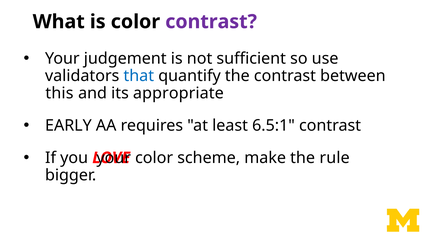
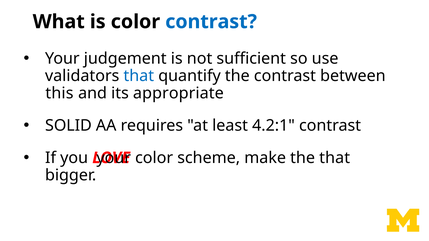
contrast at (211, 22) colour: purple -> blue
EARLY: EARLY -> SOLID
6.5:1: 6.5:1 -> 4.2:1
the rule: rule -> that
